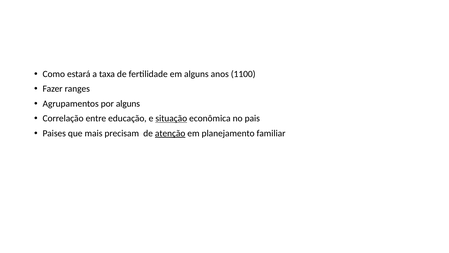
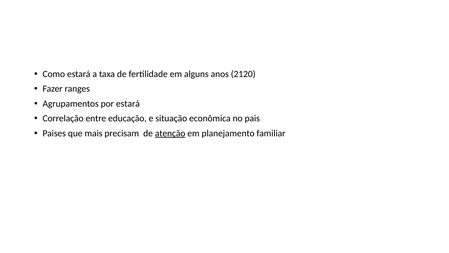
1100: 1100 -> 2120
por alguns: alguns -> estará
situação underline: present -> none
